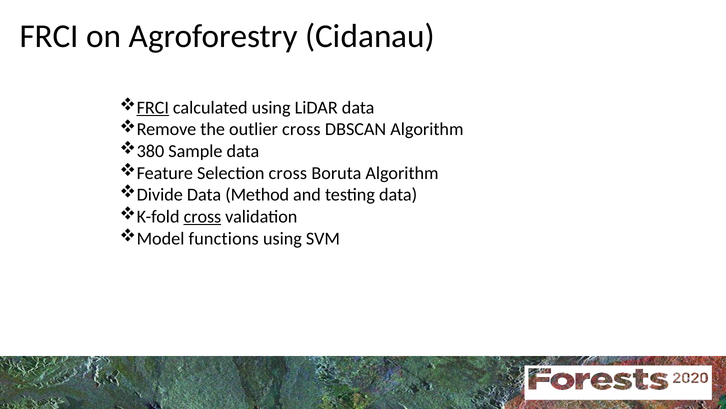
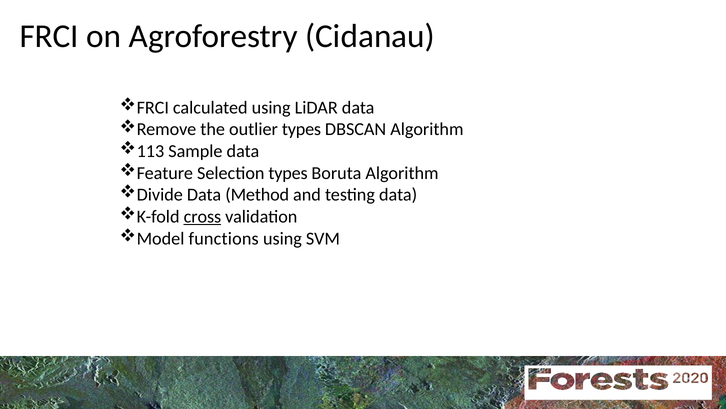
FRCI at (153, 108) underline: present -> none
outlier cross: cross -> types
380: 380 -> 113
Selection cross: cross -> types
